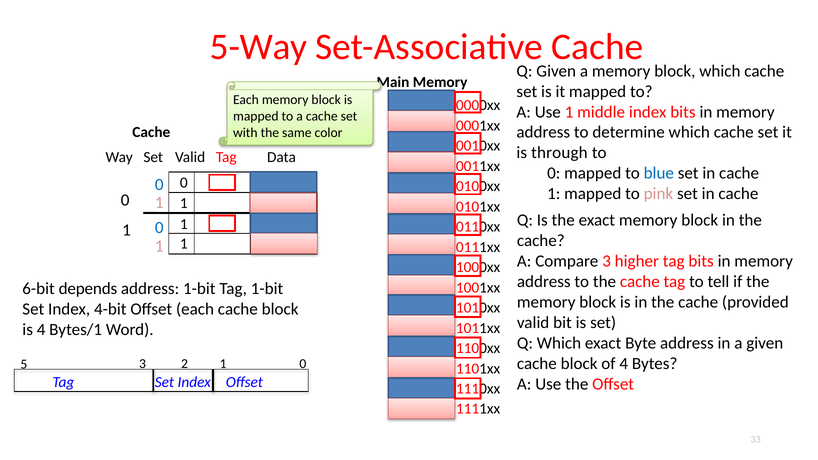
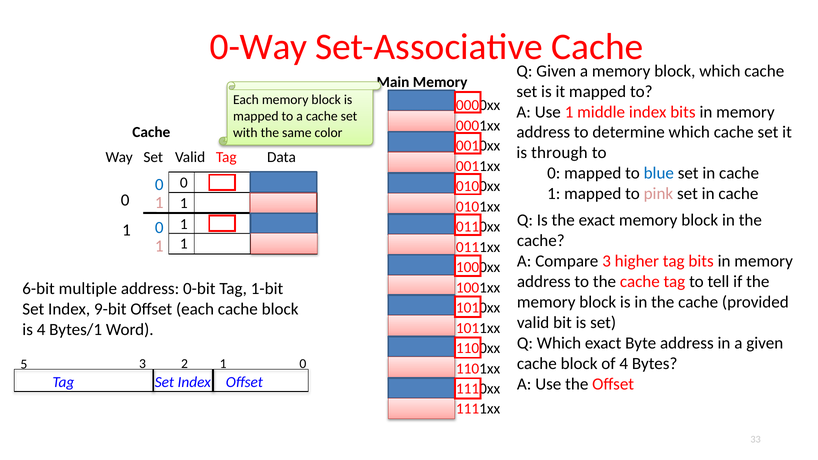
5-Way: 5-Way -> 0-Way
depends: depends -> multiple
address 1-bit: 1-bit -> 0-bit
4-bit: 4-bit -> 9-bit
